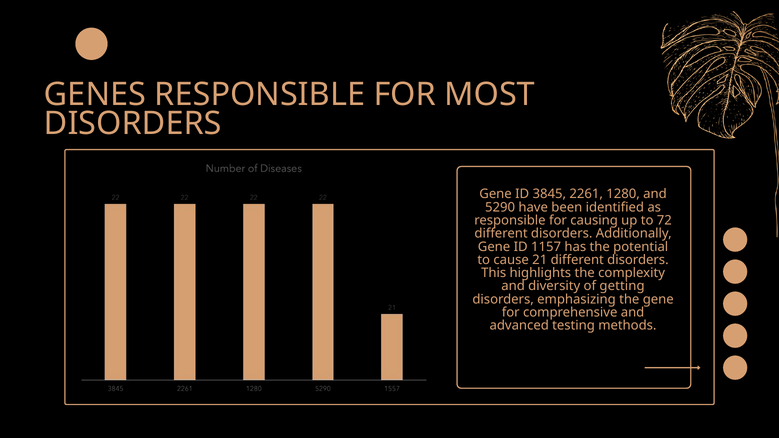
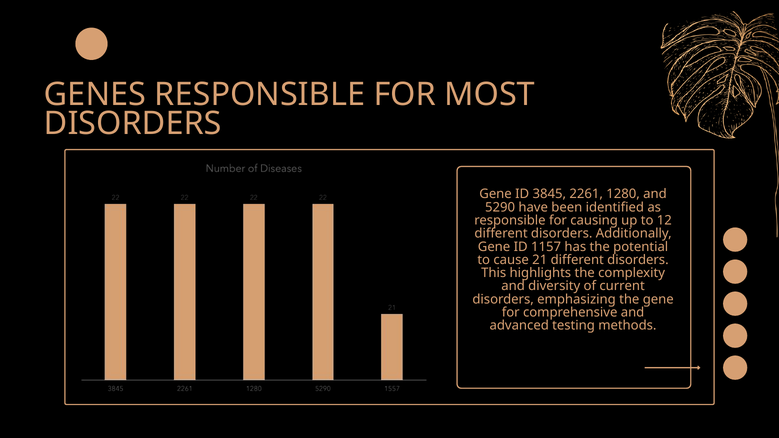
72: 72 -> 12
getting: getting -> current
